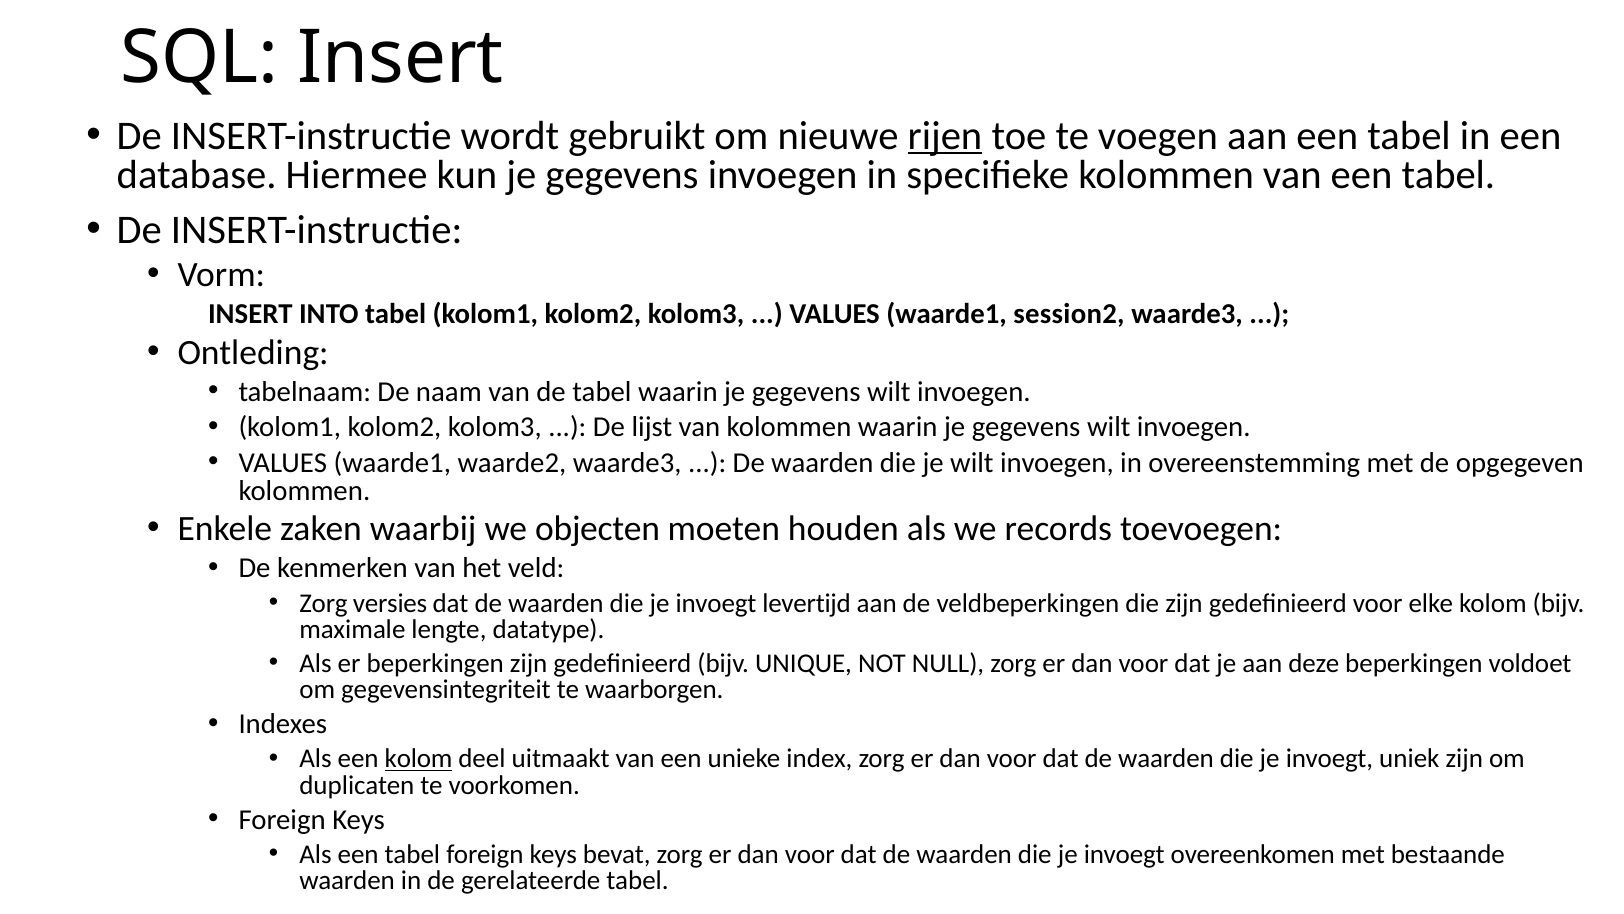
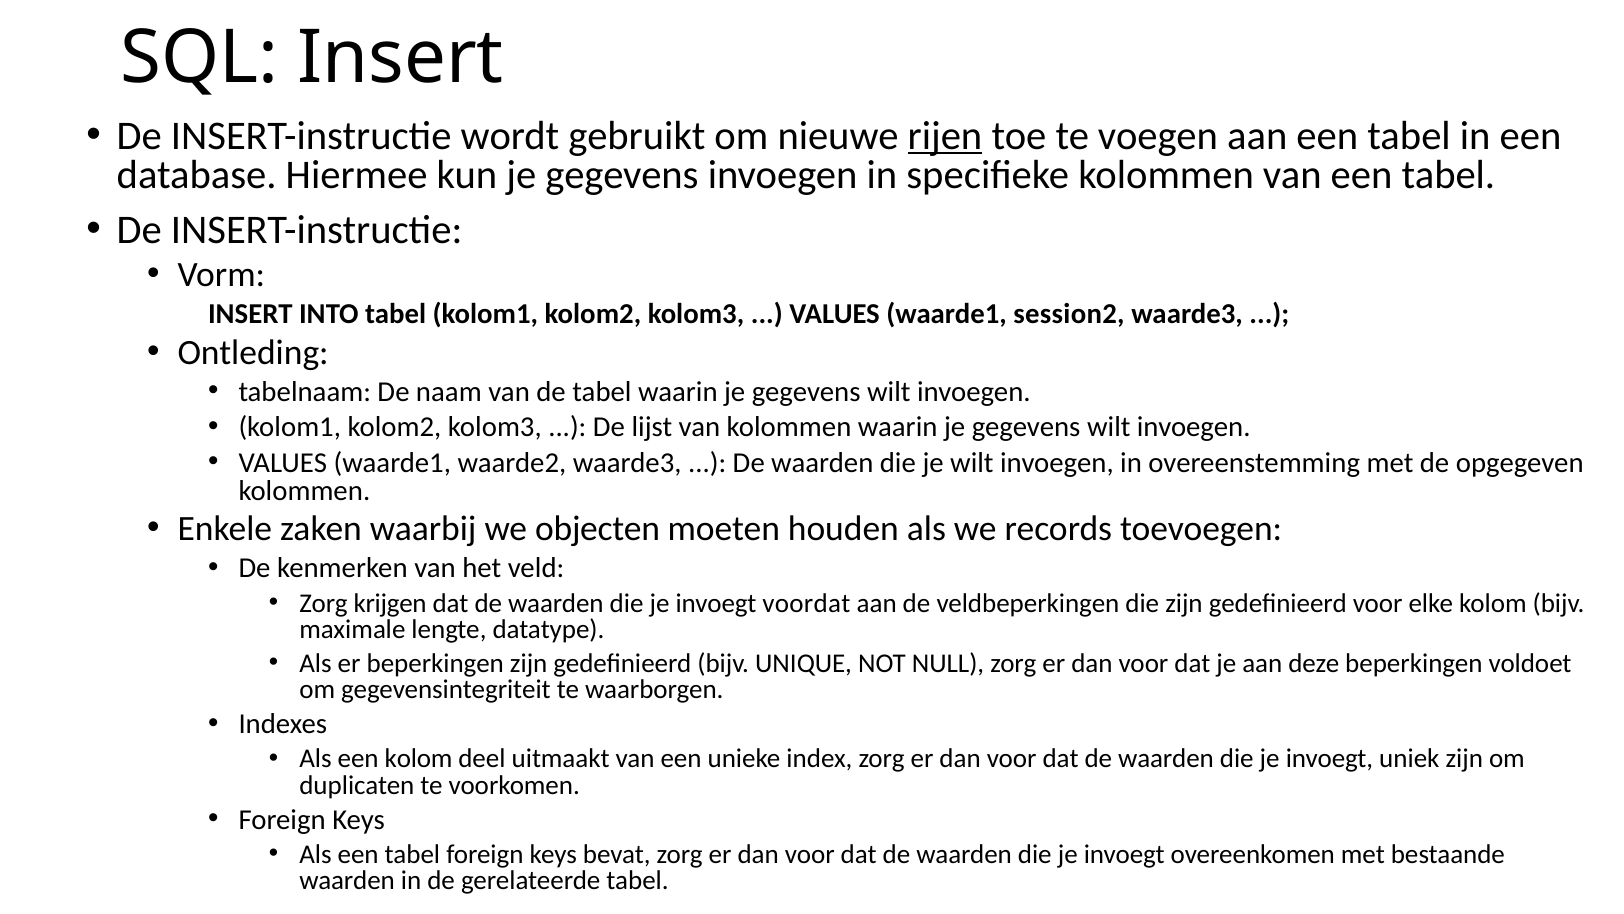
versies: versies -> krijgen
levertijd: levertijd -> voordat
kolom at (419, 759) underline: present -> none
